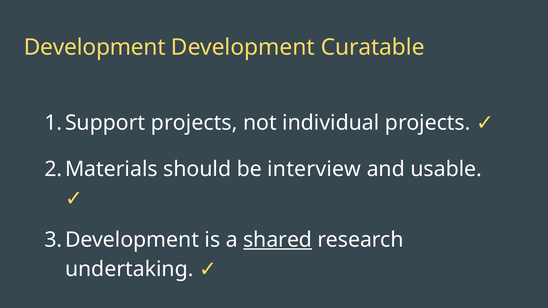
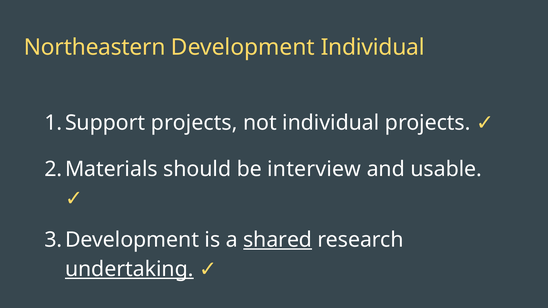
Development at (95, 47): Development -> Northeastern
Development Curatable: Curatable -> Individual
undertaking underline: none -> present
